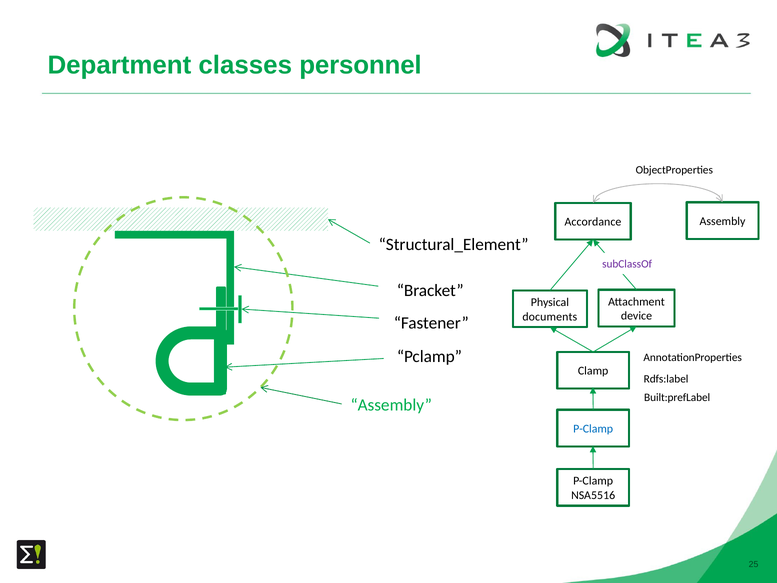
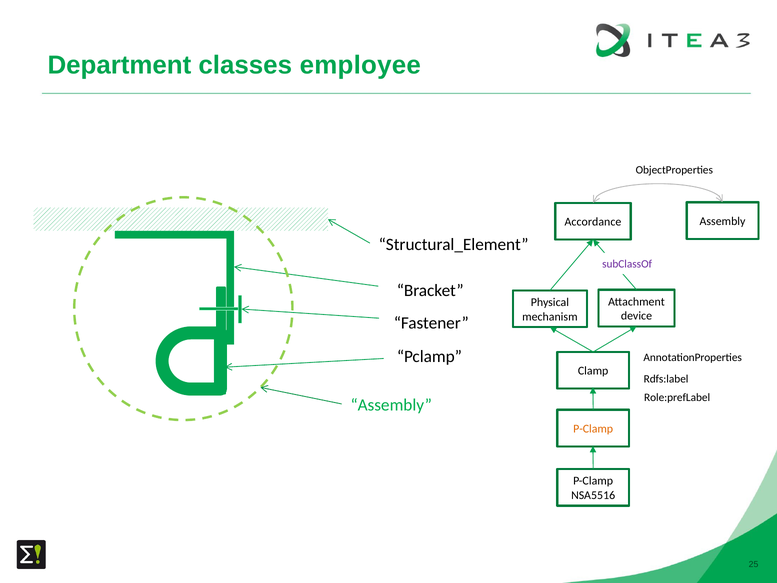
personnel: personnel -> employee
documents: documents -> mechanism
Built:prefLabel: Built:prefLabel -> Role:prefLabel
P-Clamp at (593, 429) colour: blue -> orange
